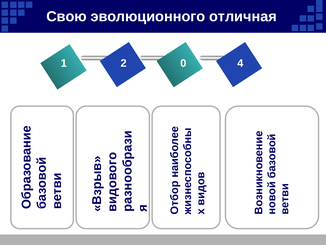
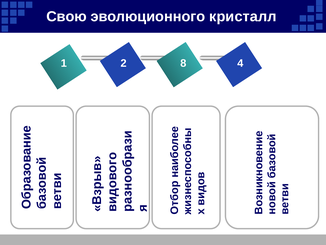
отличная: отличная -> кристалл
0: 0 -> 8
